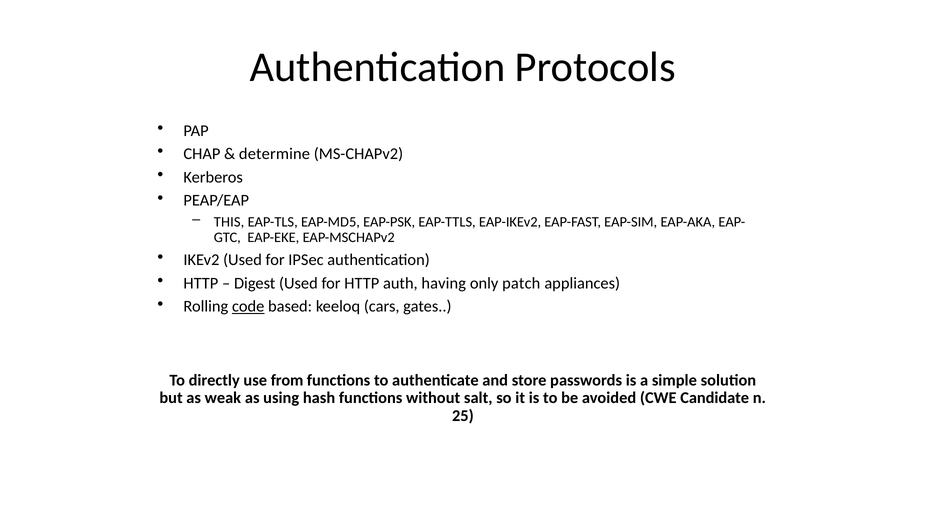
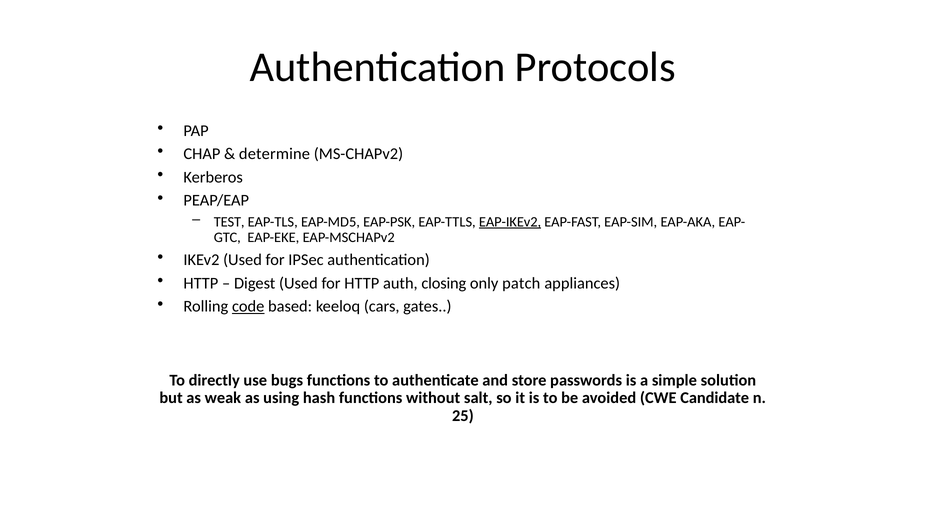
THIS: THIS -> TEST
EAP-IKEv2 underline: none -> present
having: having -> closing
from: from -> bugs
